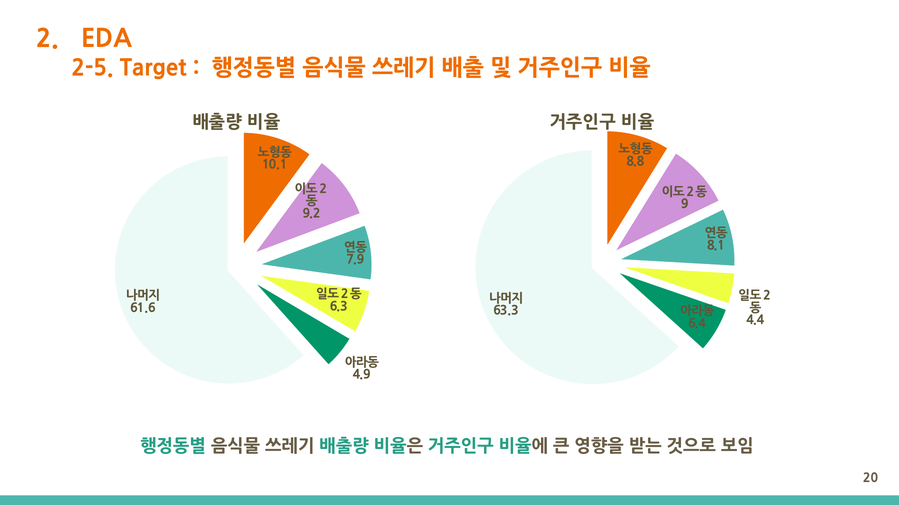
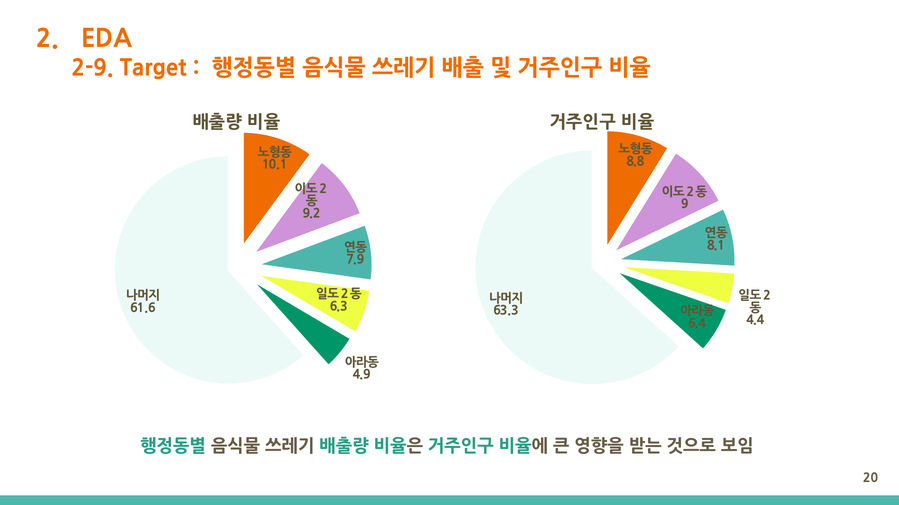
2-5: 2-5 -> 2-9
